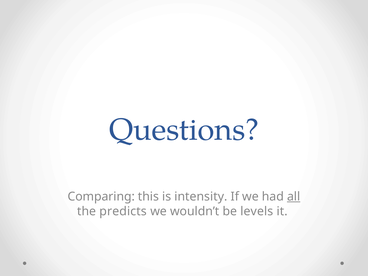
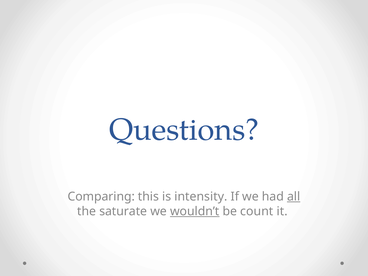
predicts: predicts -> saturate
wouldn’t underline: none -> present
levels: levels -> count
